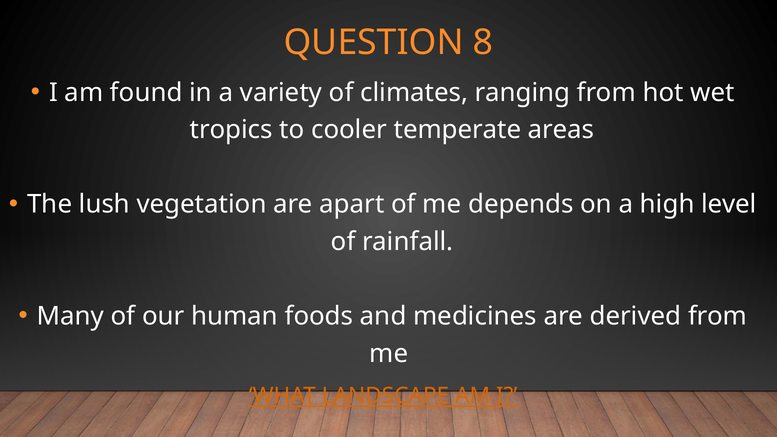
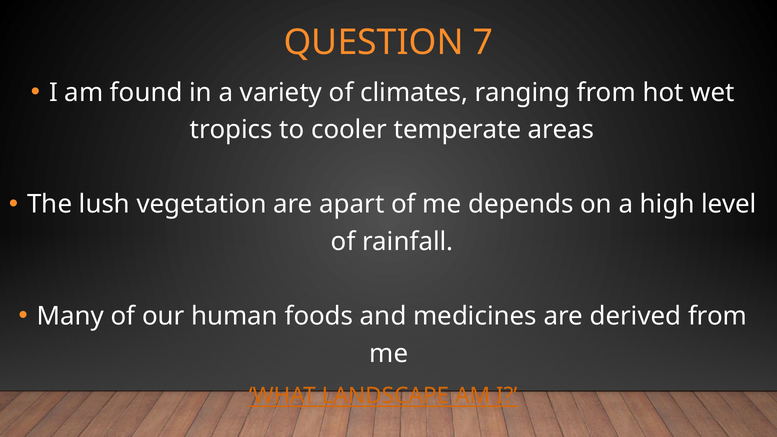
8: 8 -> 7
